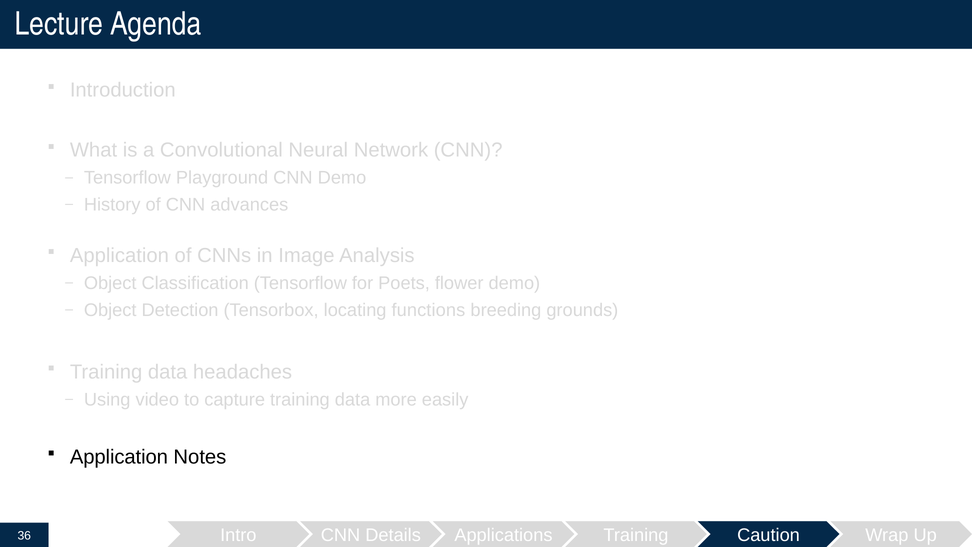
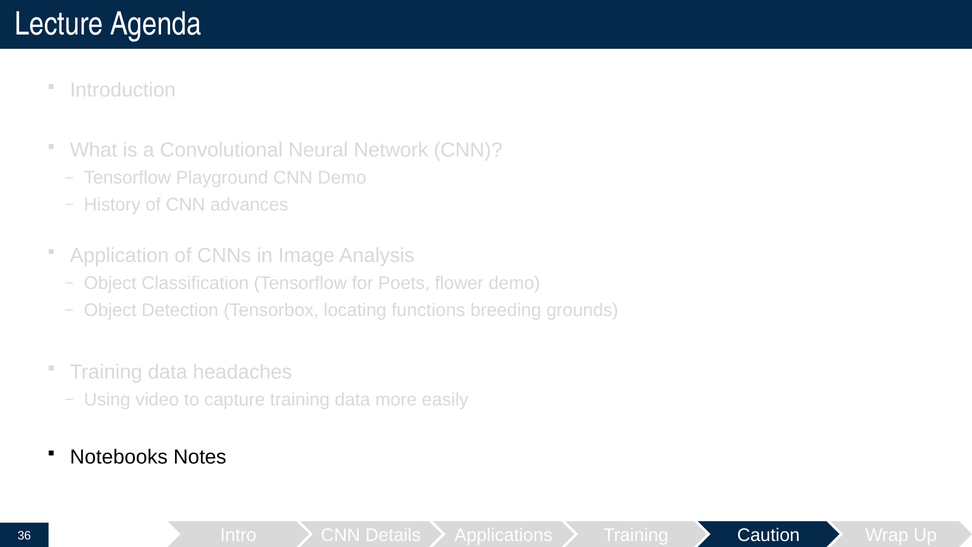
Application at (119, 457): Application -> Notebooks
